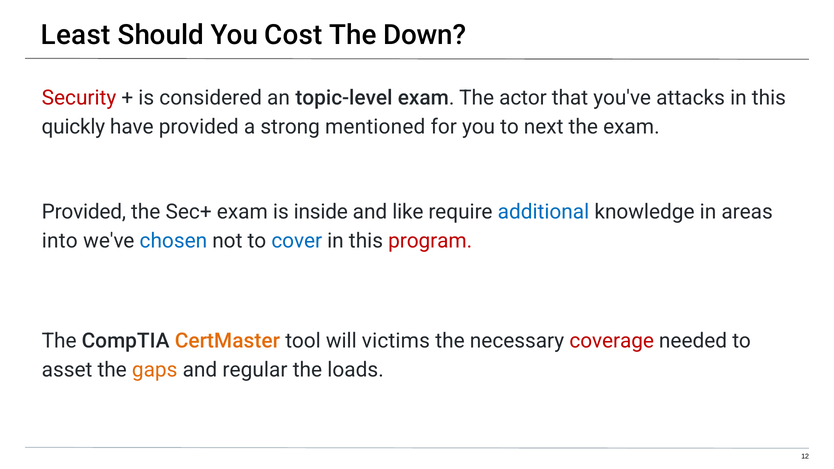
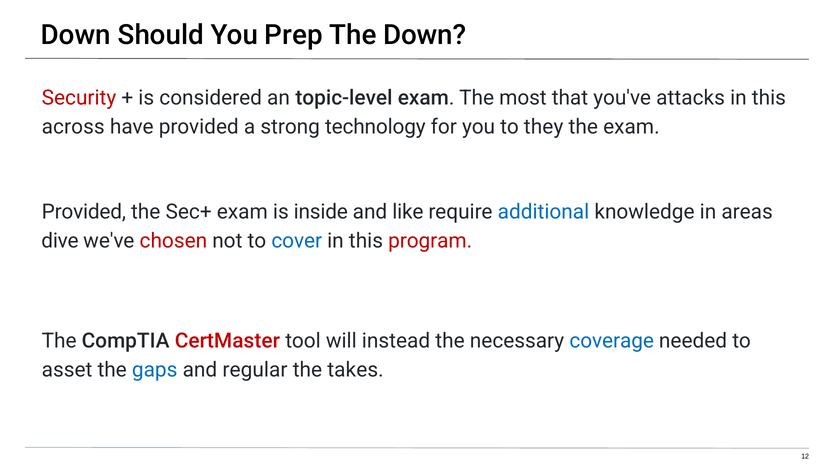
Least at (76, 35): Least -> Down
Cost: Cost -> Prep
actor: actor -> most
quickly: quickly -> across
mentioned: mentioned -> technology
next: next -> they
into: into -> dive
chosen colour: blue -> red
CertMaster colour: orange -> red
victims: victims -> instead
coverage colour: red -> blue
gaps colour: orange -> blue
loads: loads -> takes
